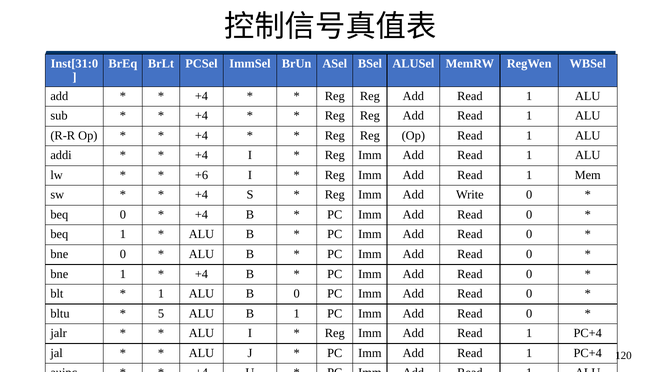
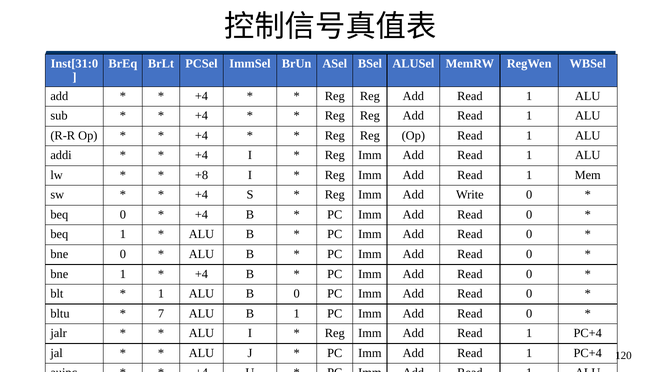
+6: +6 -> +8
5: 5 -> 7
